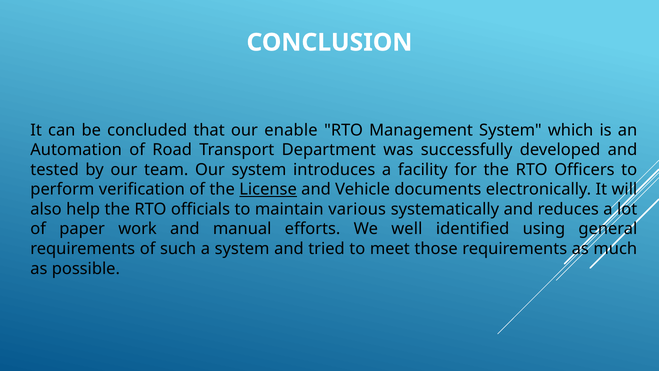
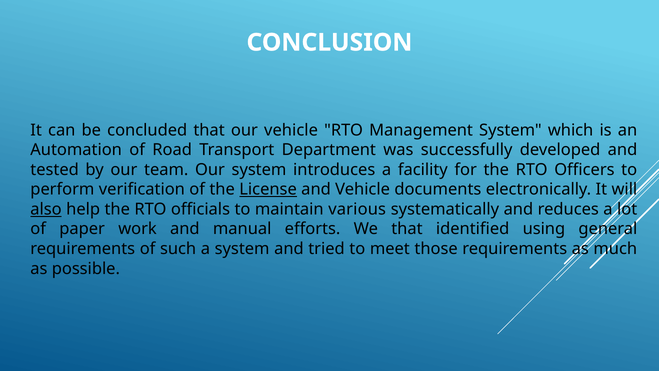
our enable: enable -> vehicle
also underline: none -> present
We well: well -> that
